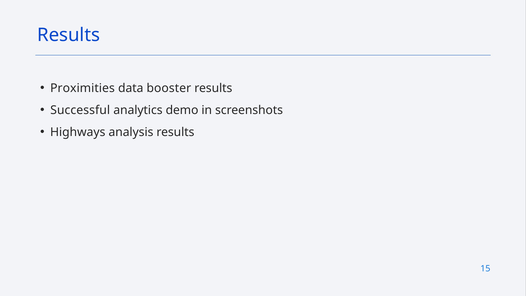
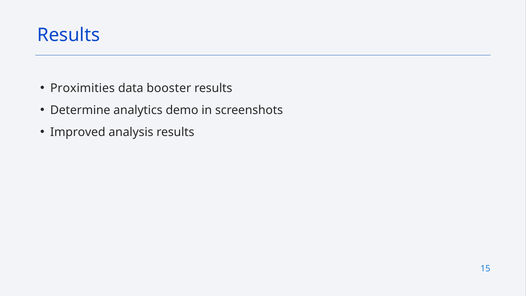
Successful: Successful -> Determine
Highways: Highways -> Improved
